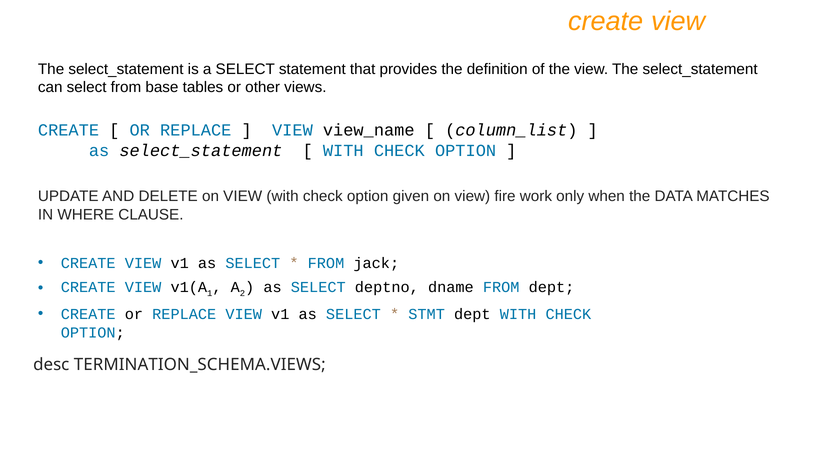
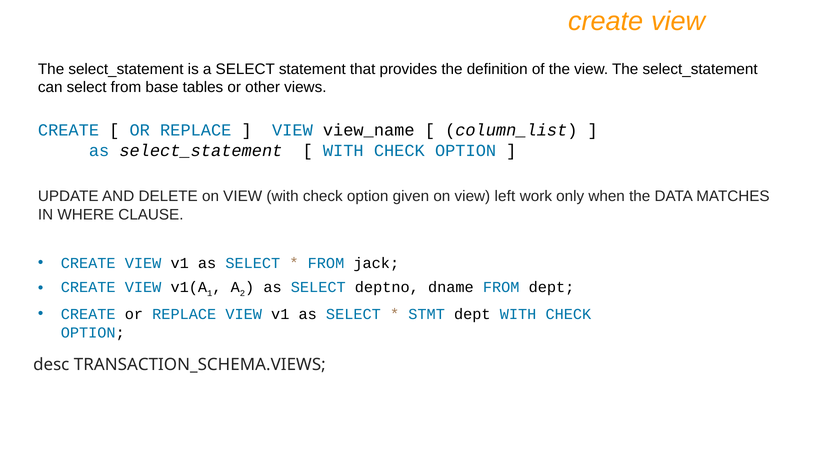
fire: fire -> left
TERMINATION_SCHEMA.VIEWS: TERMINATION_SCHEMA.VIEWS -> TRANSACTION_SCHEMA.VIEWS
